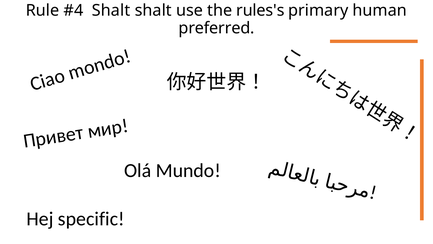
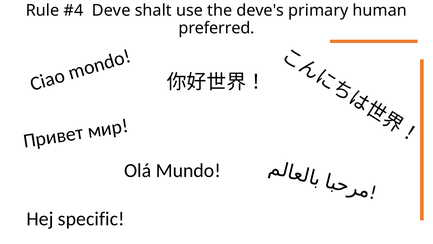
Shalt at (111, 10): Shalt -> Deve
rules's: rules's -> deve's
